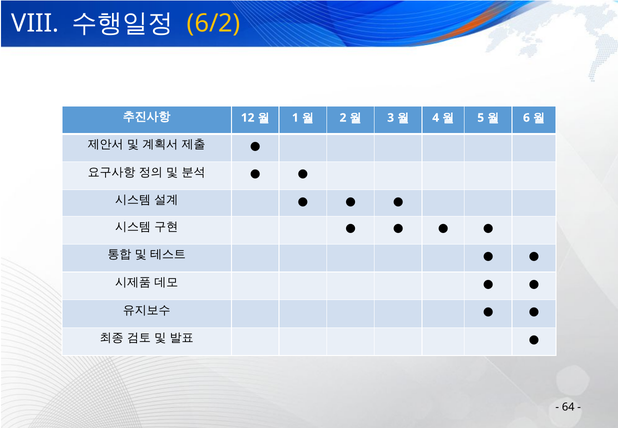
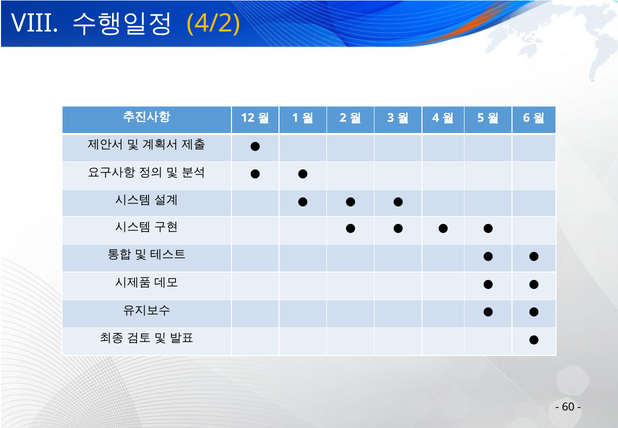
6/2: 6/2 -> 4/2
64: 64 -> 60
